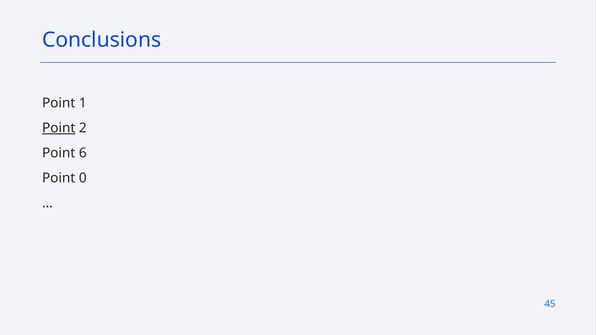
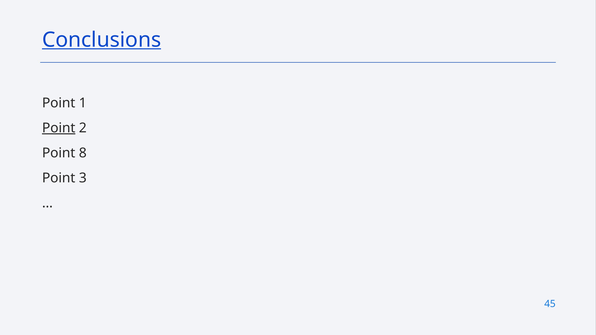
Conclusions underline: none -> present
6: 6 -> 8
0: 0 -> 3
